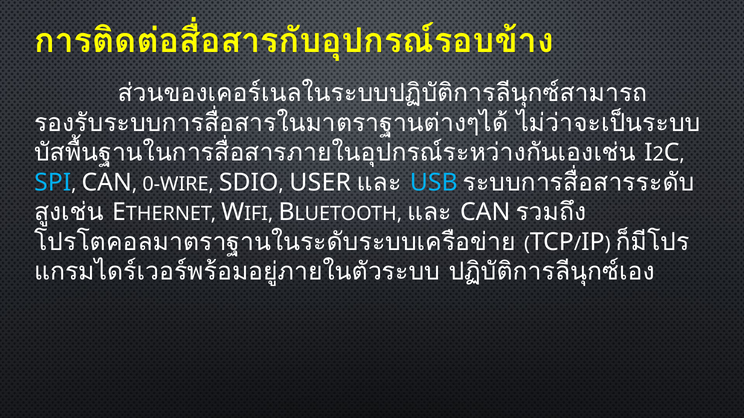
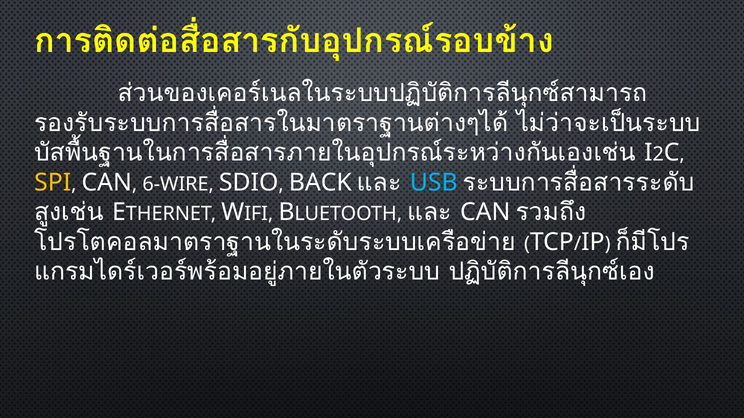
SPI colour: light blue -> yellow
0-WIRE: 0-WIRE -> 6-WIRE
USER: USER -> BACK
